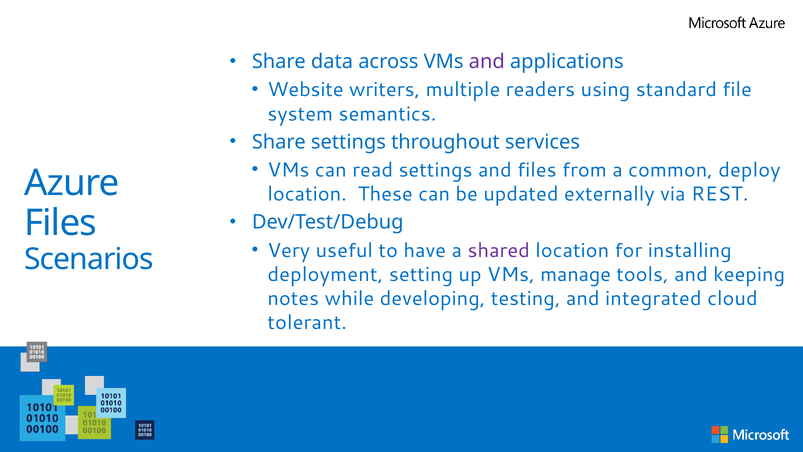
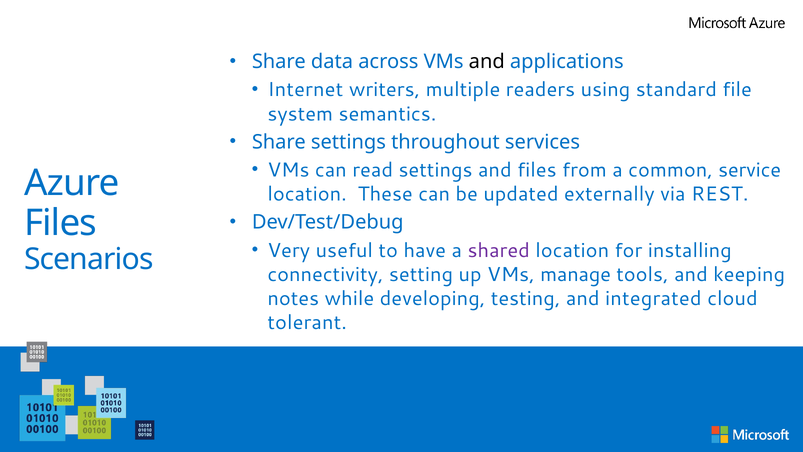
and at (487, 62) colour: purple -> black
Website: Website -> Internet
deploy: deploy -> service
deployment: deployment -> connectivity
